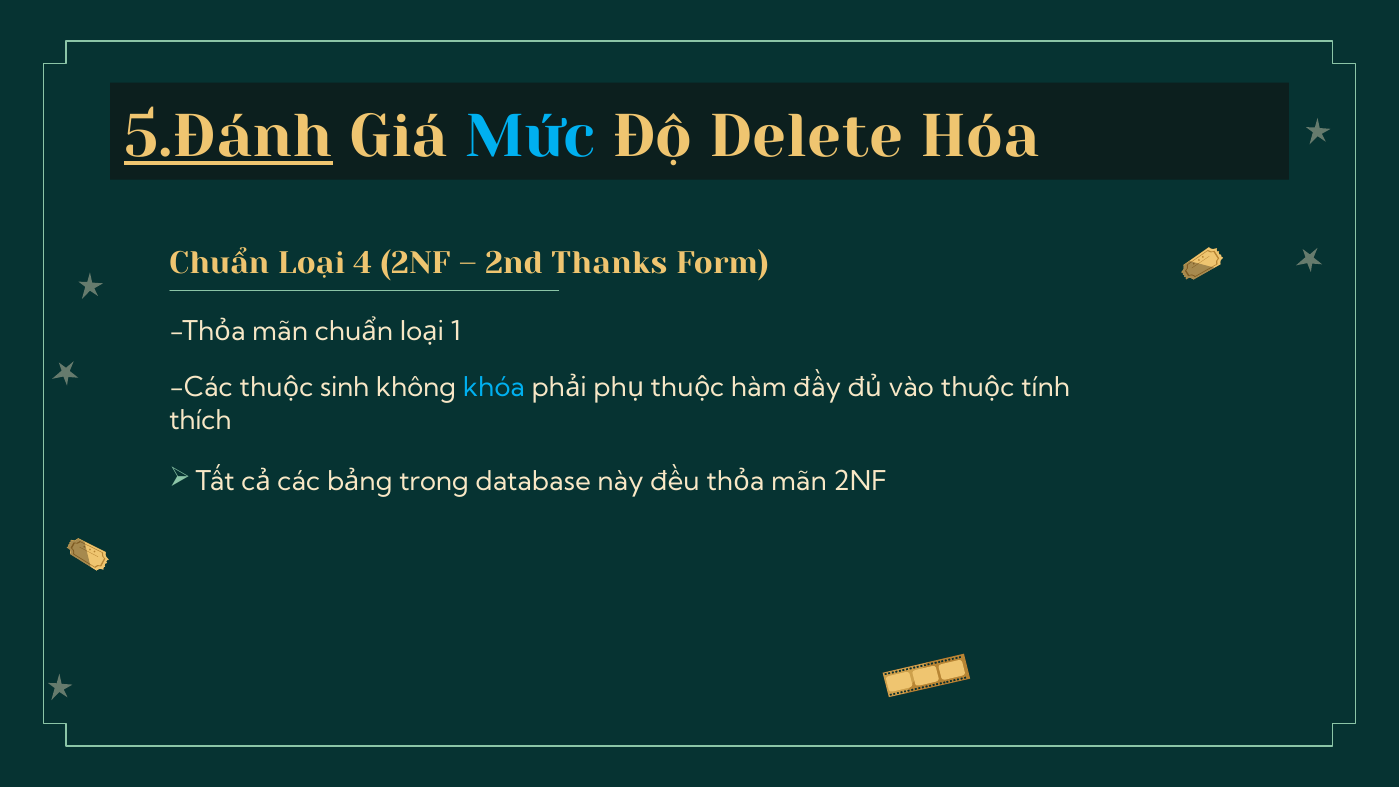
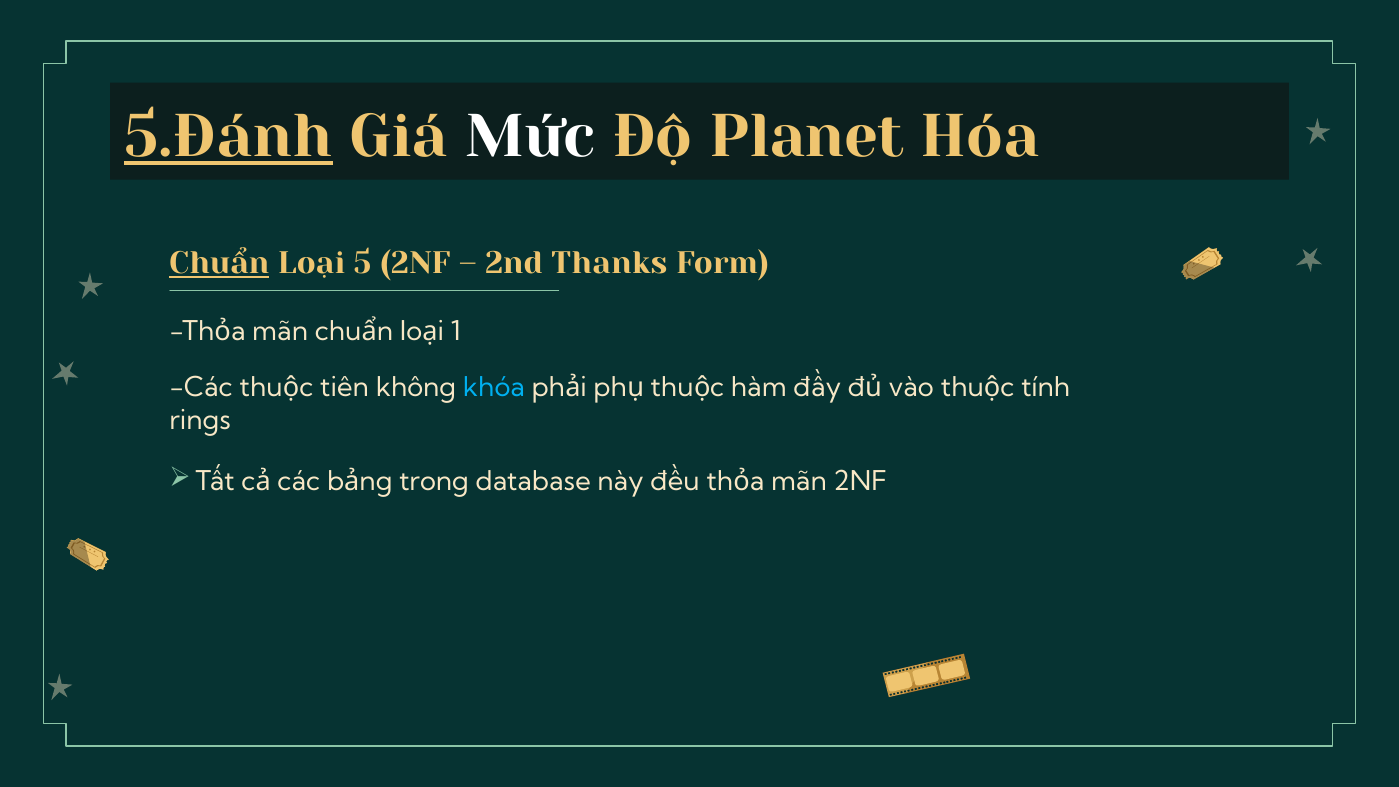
Mức colour: light blue -> white
Delete: Delete -> Planet
Chuẩn underline: none -> present
4: 4 -> 5
sinh: sinh -> tiến
thích: thích -> rings
